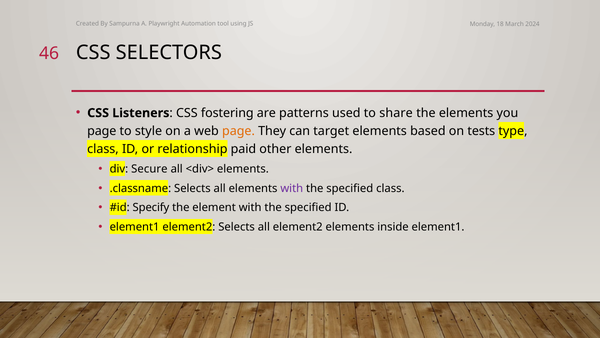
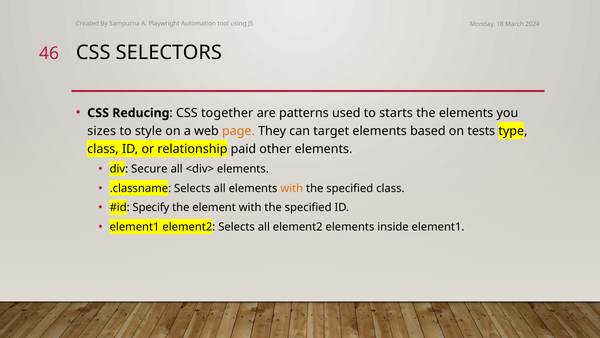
Listeners: Listeners -> Reducing
fostering: fostering -> together
share: share -> starts
page at (102, 131): page -> sizes
with at (292, 188) colour: purple -> orange
